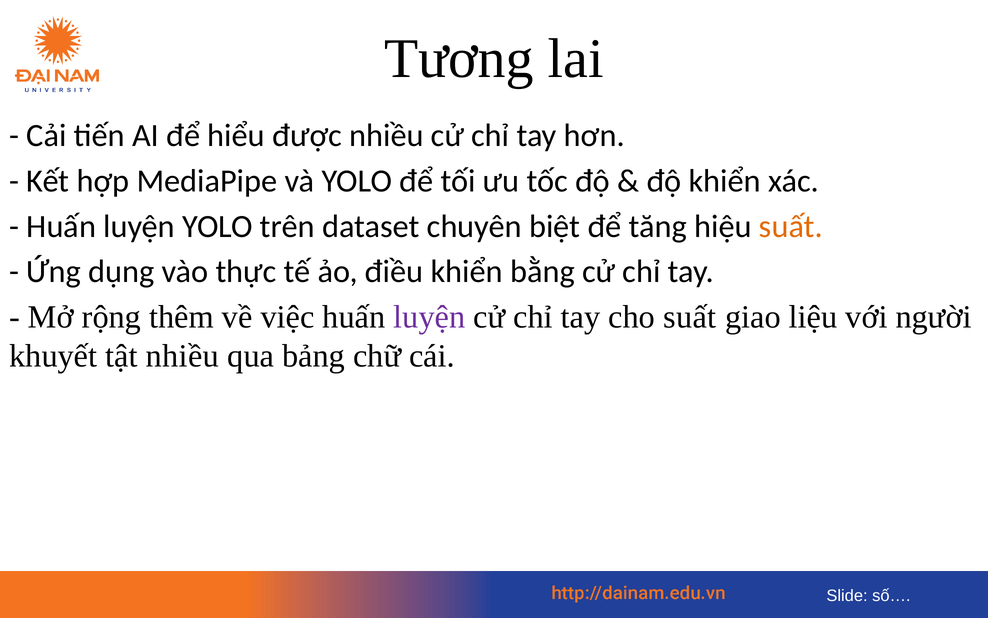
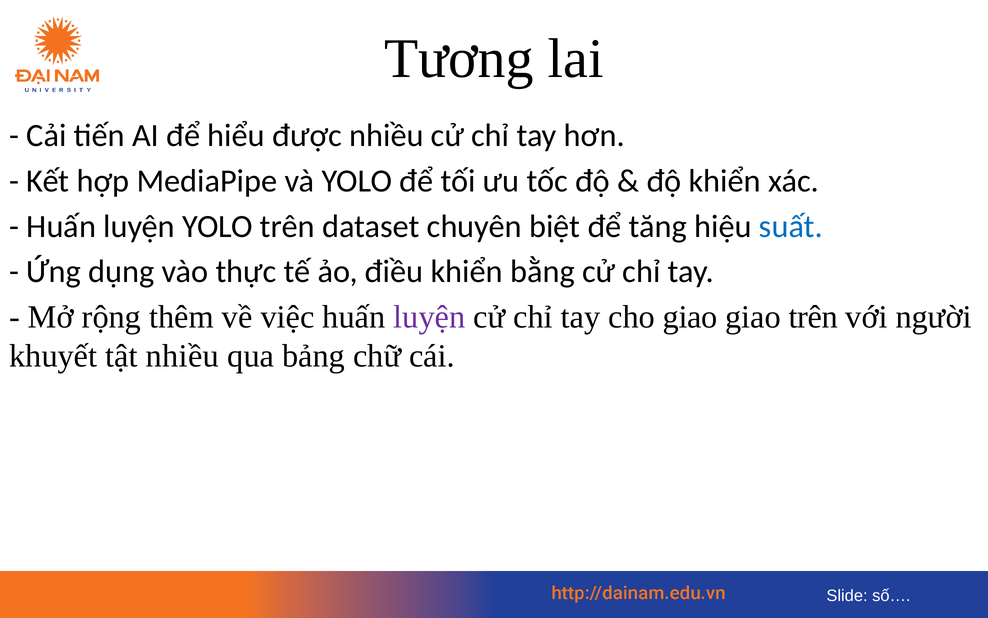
suất at (791, 226) colour: orange -> blue
cho suất: suất -> giao
giao liệu: liệu -> trên
